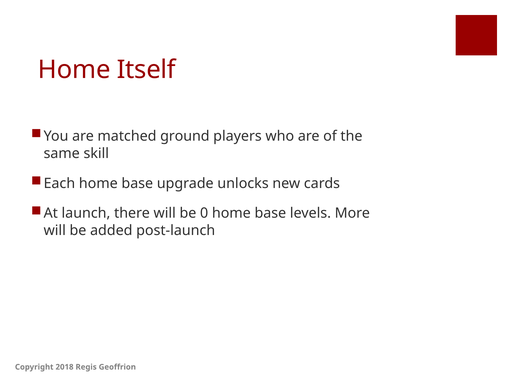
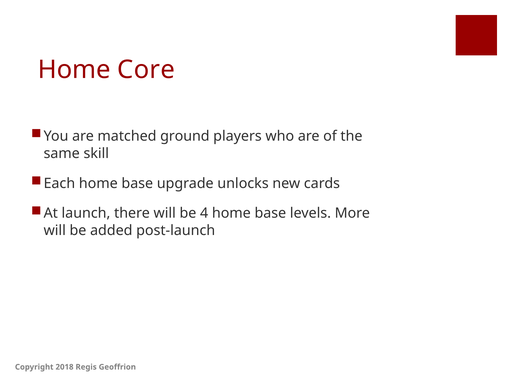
Itself: Itself -> Core
0: 0 -> 4
